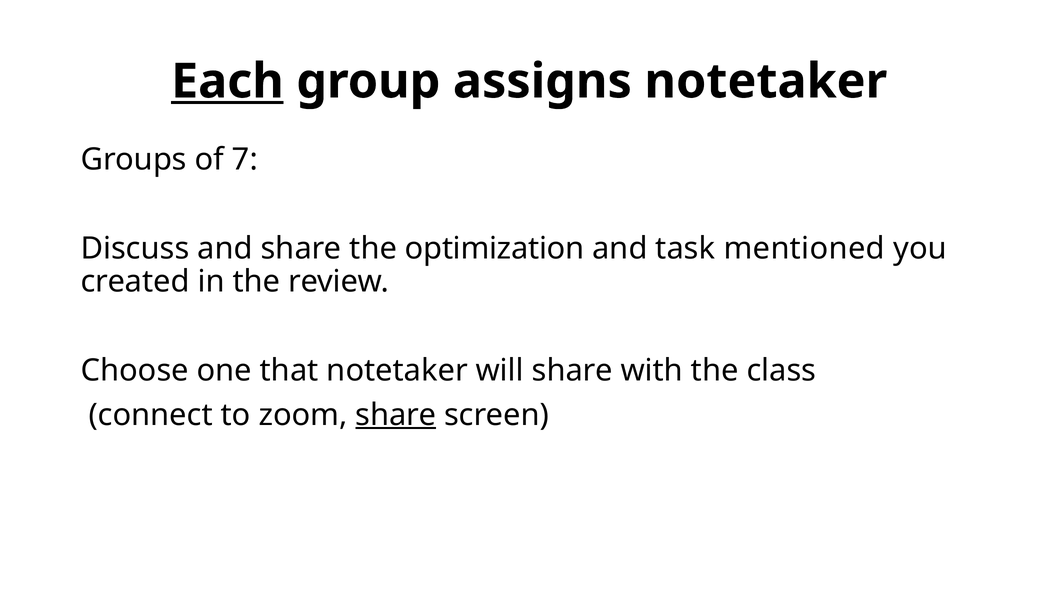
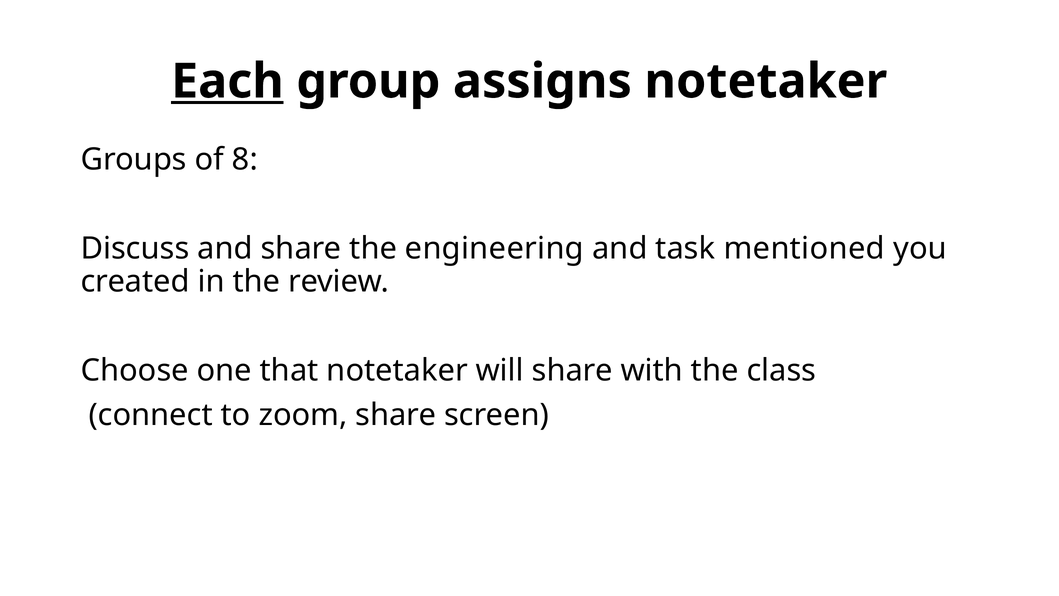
7: 7 -> 8
optimization: optimization -> engineering
share at (396, 415) underline: present -> none
